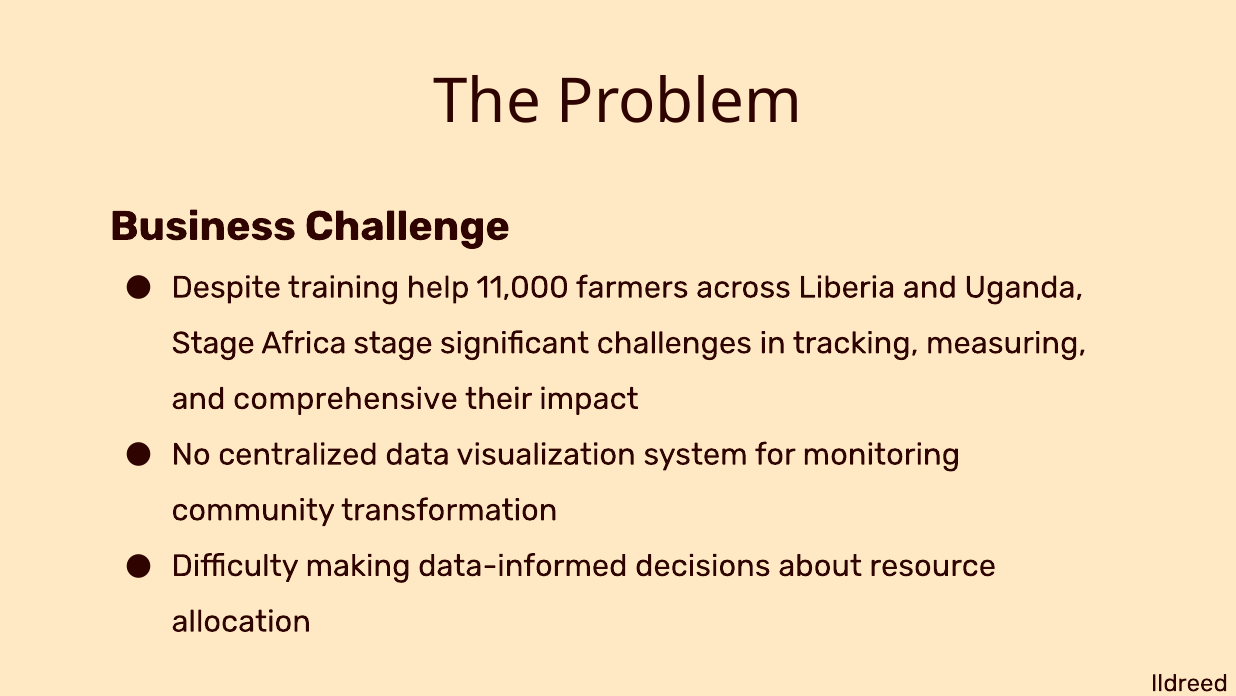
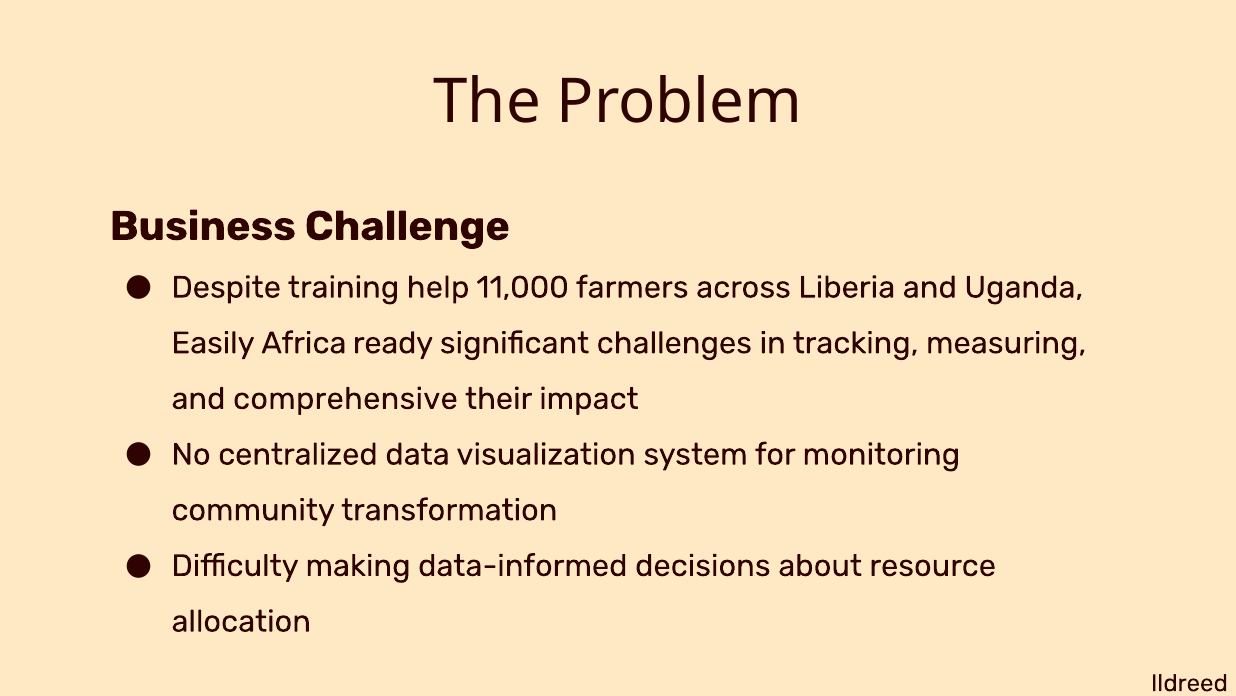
Stage at (213, 343): Stage -> Easily
Africa stage: stage -> ready
